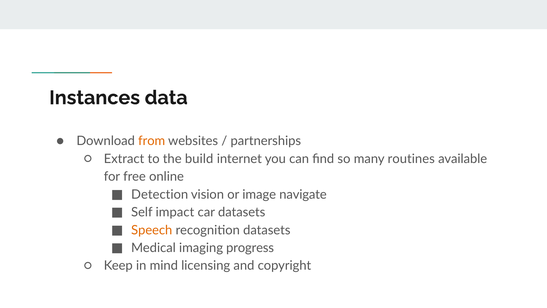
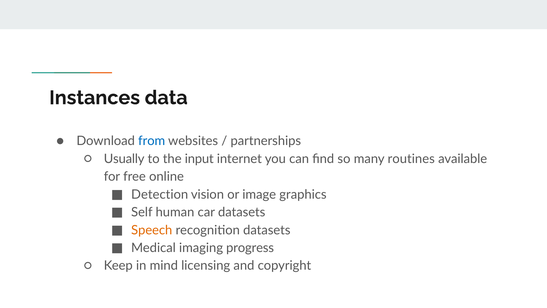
from colour: orange -> blue
Extract: Extract -> Usually
build: build -> input
navigate: navigate -> graphics
impact: impact -> human
